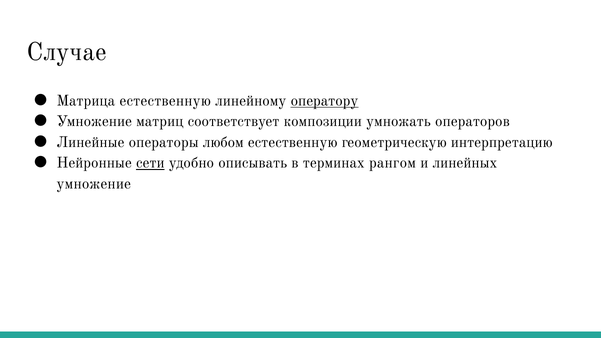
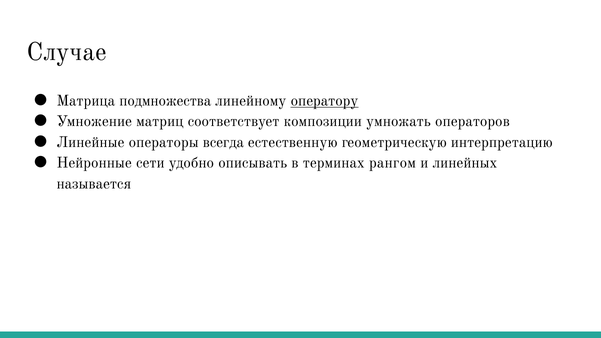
Матрица естественную: естественную -> подмножества
любом: любом -> всегда
сети underline: present -> none
умножение at (94, 184): умножение -> называется
